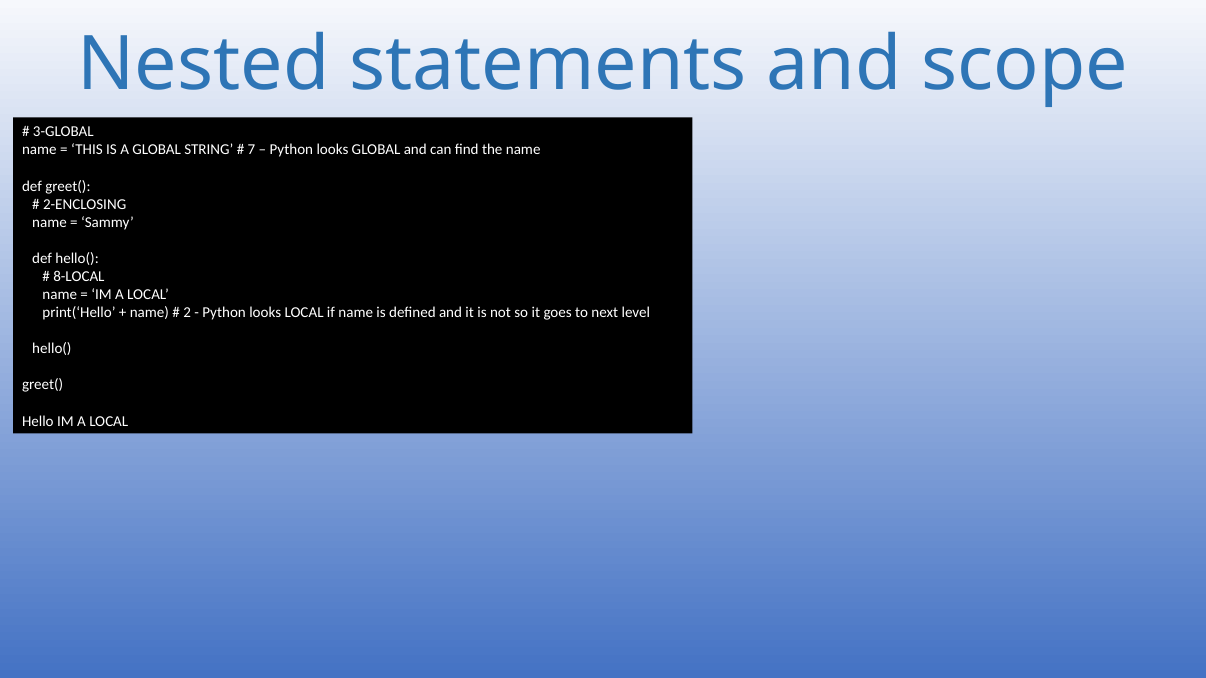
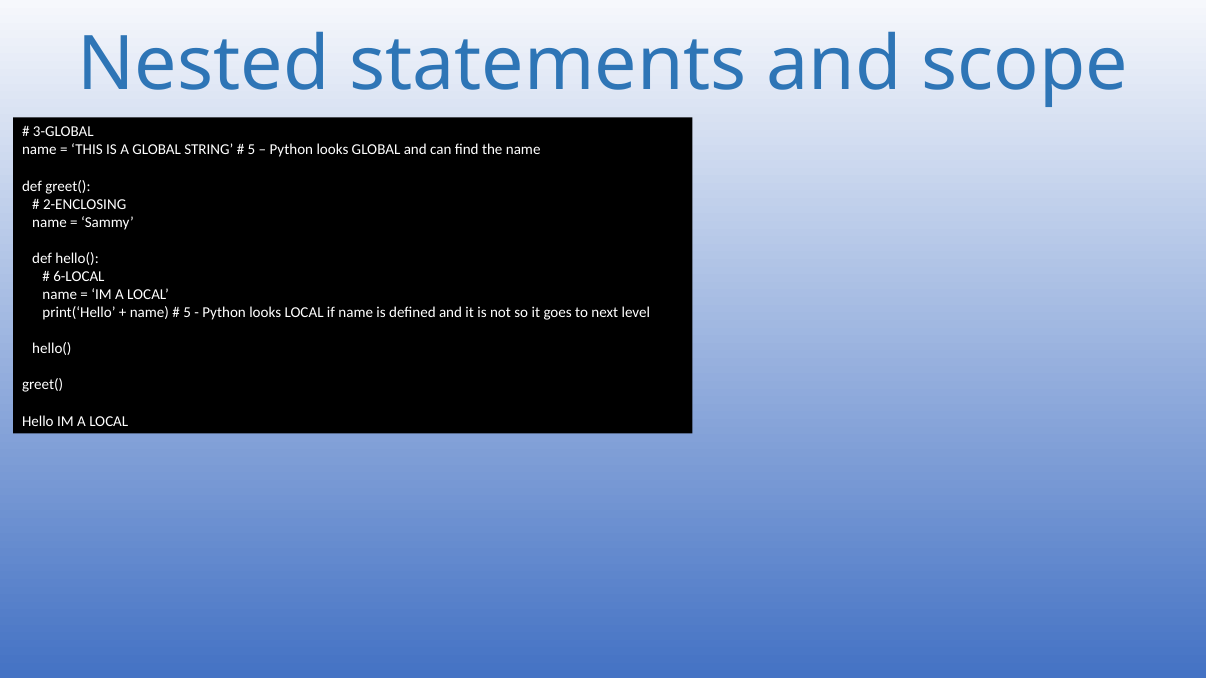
7 at (251, 150): 7 -> 5
8-LOCAL: 8-LOCAL -> 6-LOCAL
2 at (187, 313): 2 -> 5
